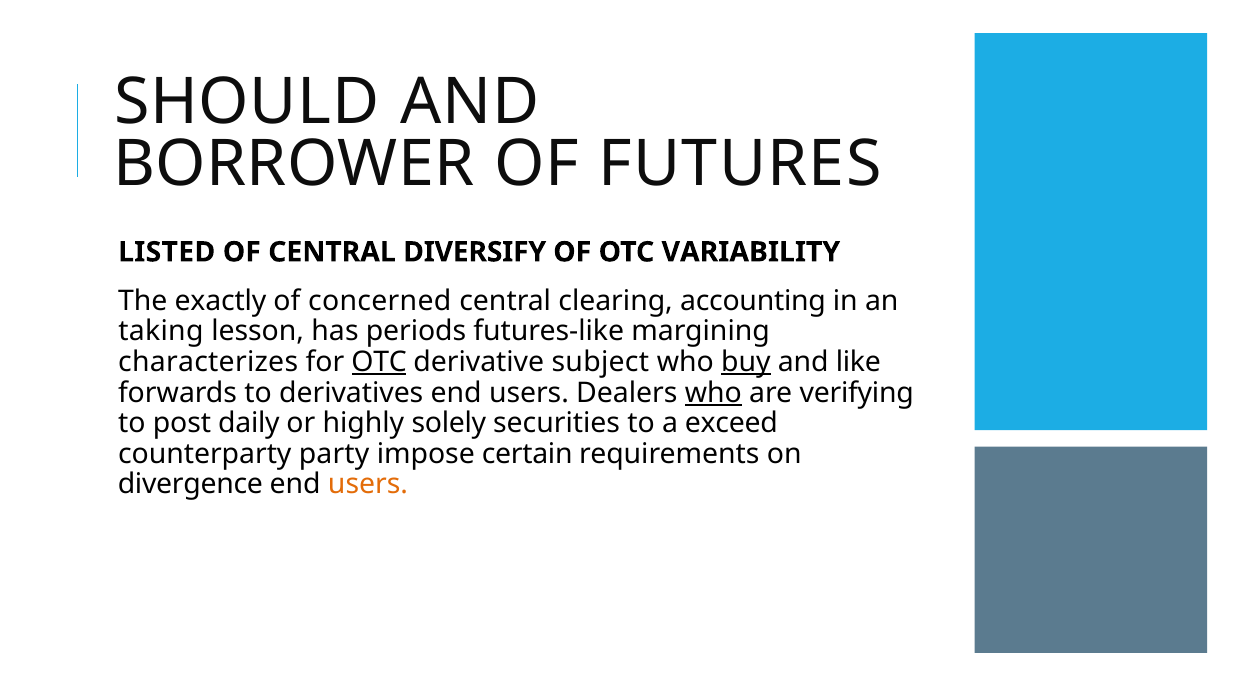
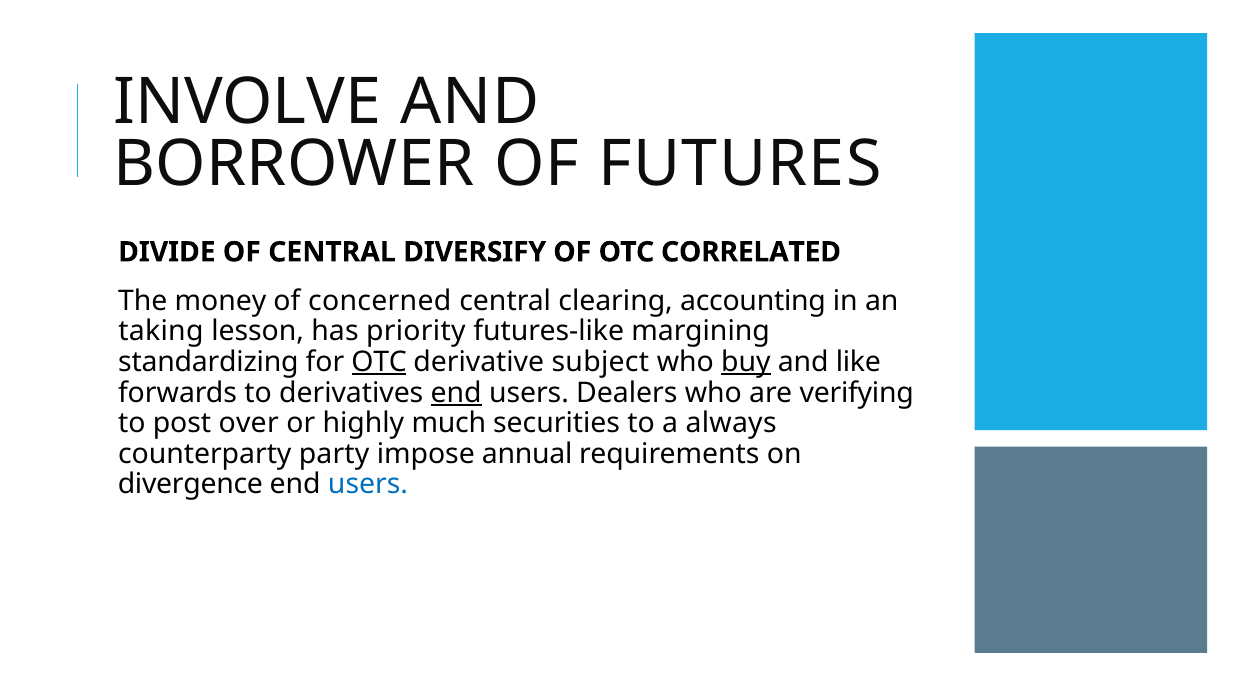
SHOULD: SHOULD -> INVOLVE
LISTED: LISTED -> DIVIDE
VARIABILITY: VARIABILITY -> CORRELATED
exactly: exactly -> money
periods: periods -> priority
characterizes: characterizes -> standardizing
end at (456, 393) underline: none -> present
who at (713, 393) underline: present -> none
daily: daily -> over
solely: solely -> much
exceed: exceed -> always
certain: certain -> annual
users at (368, 485) colour: orange -> blue
